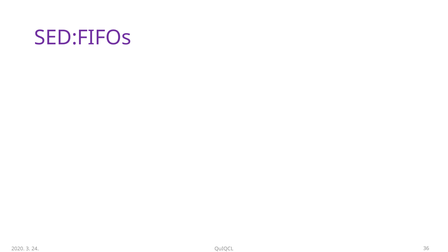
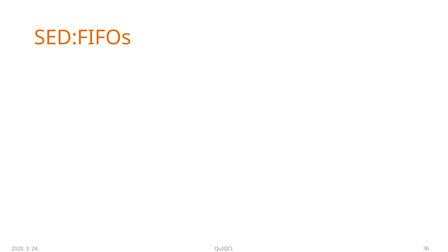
SED:FIFOs colour: purple -> orange
